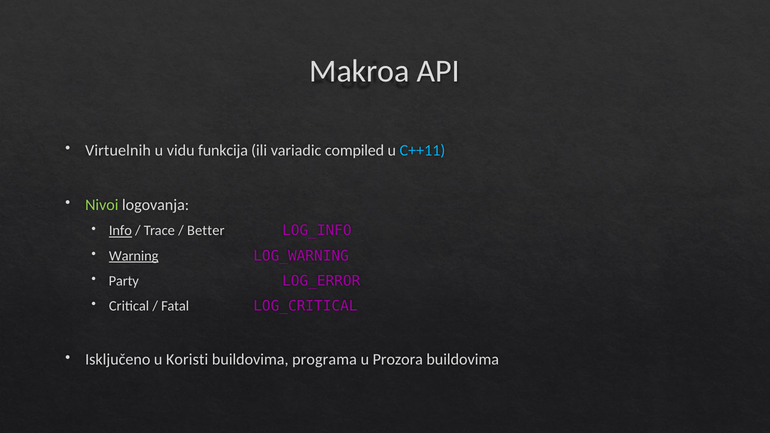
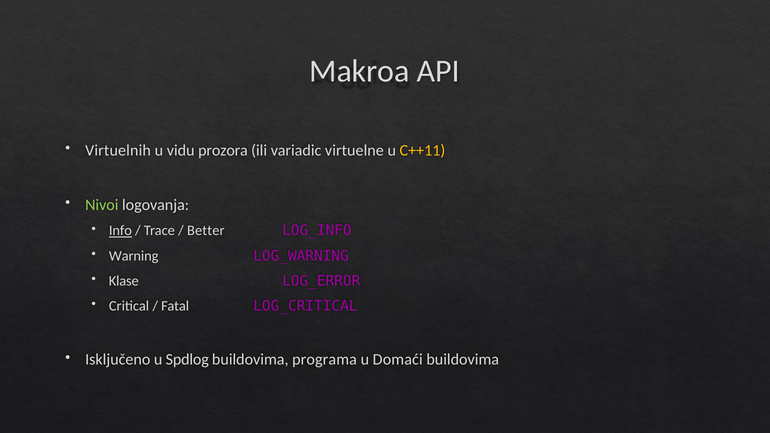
funkcija: funkcija -> prozora
compiled: compiled -> virtuelne
C++11 colour: light blue -> yellow
Warning underline: present -> none
Party: Party -> Klase
Koristi: Koristi -> Spdlog
Prozora: Prozora -> Domaći
